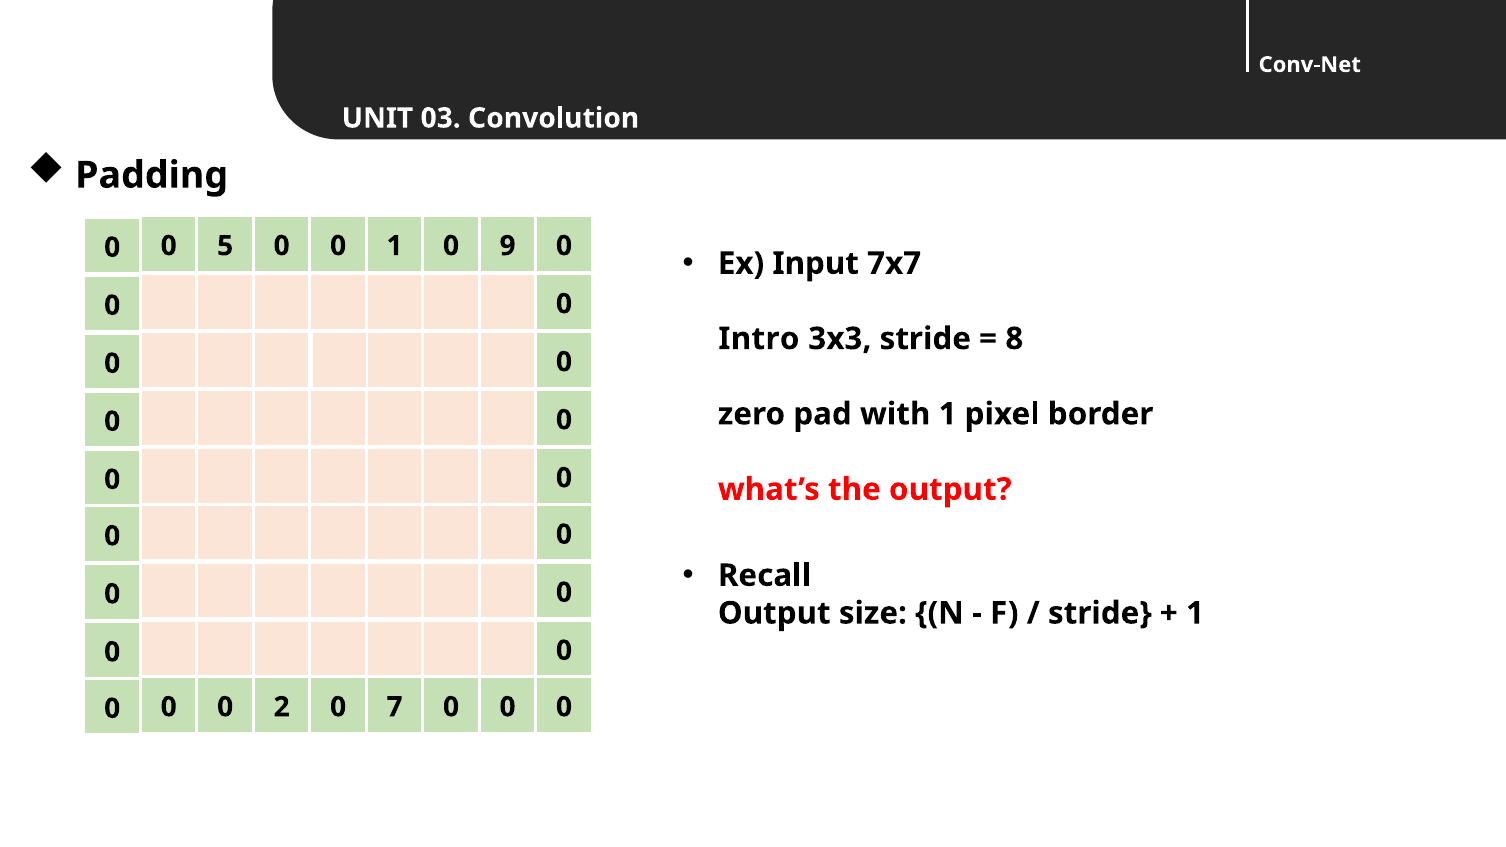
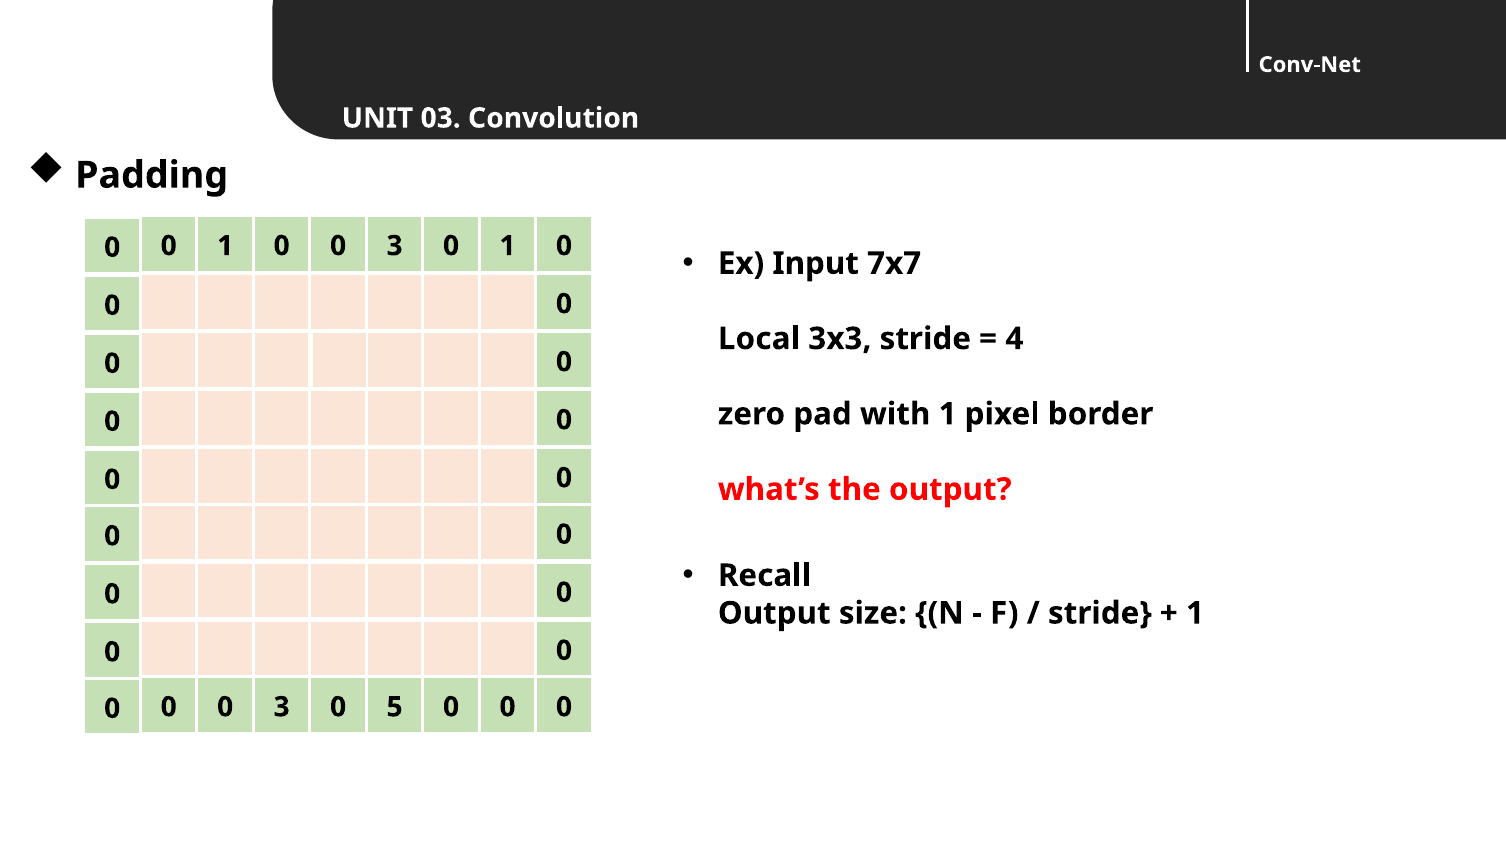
5 at (225, 246): 5 -> 1
1 at (395, 246): 1 -> 3
9 at (508, 246): 9 -> 1
Intro: Intro -> Local
8: 8 -> 4
2 at (282, 707): 2 -> 3
7: 7 -> 5
